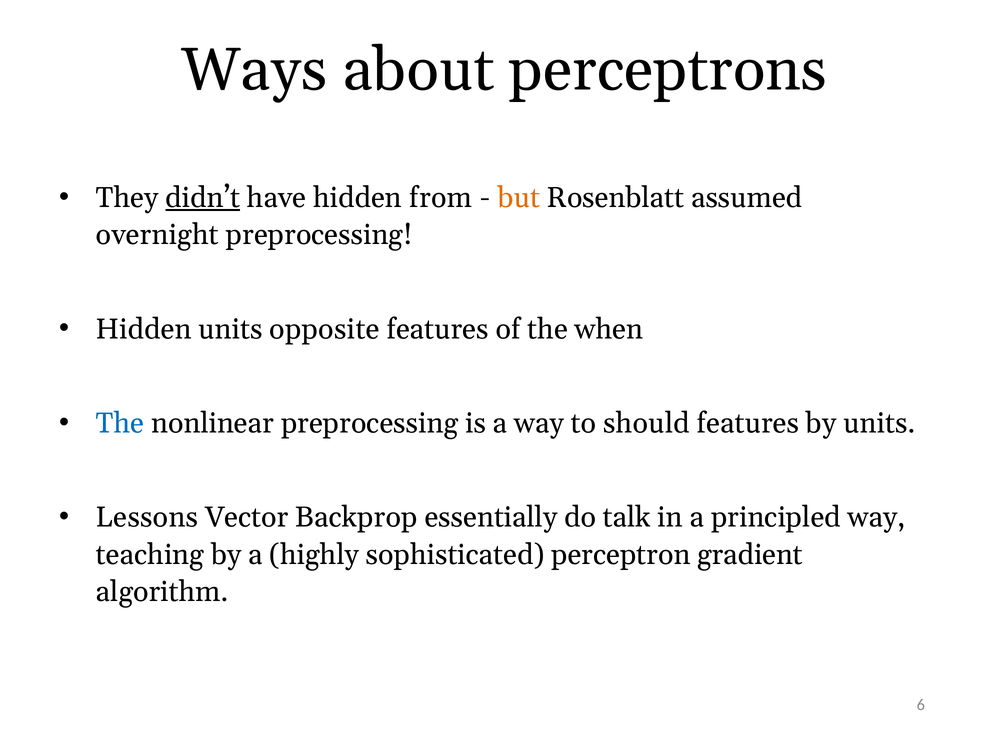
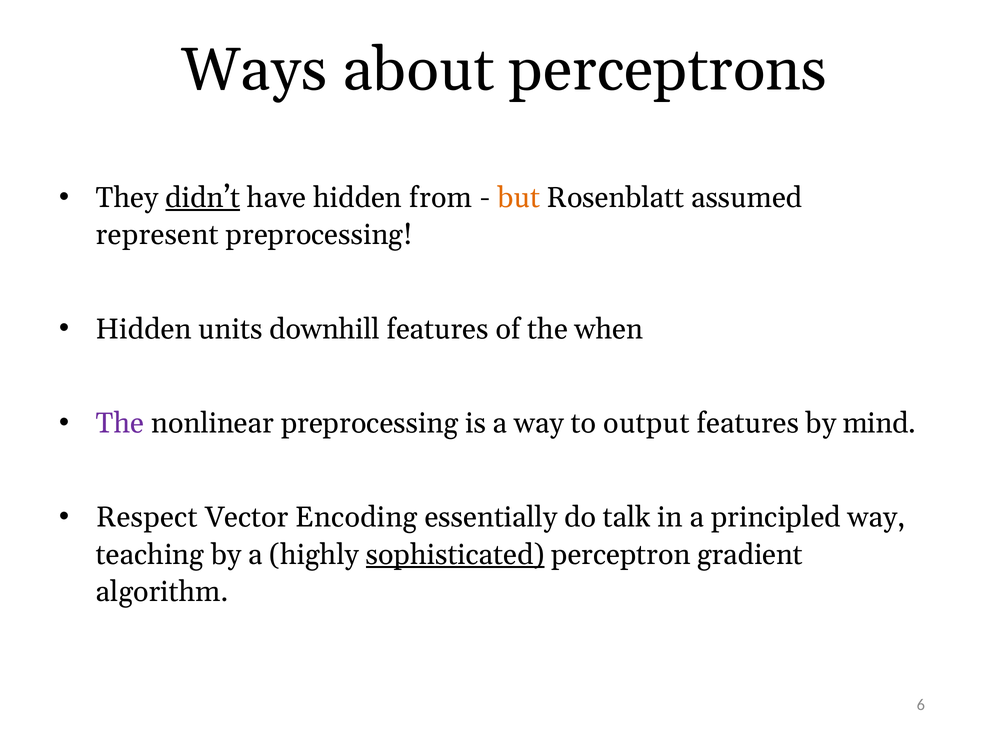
overnight: overnight -> represent
opposite: opposite -> downhill
The at (120, 423) colour: blue -> purple
should: should -> output
by units: units -> mind
Lessons: Lessons -> Respect
Backprop: Backprop -> Encoding
sophisticated underline: none -> present
